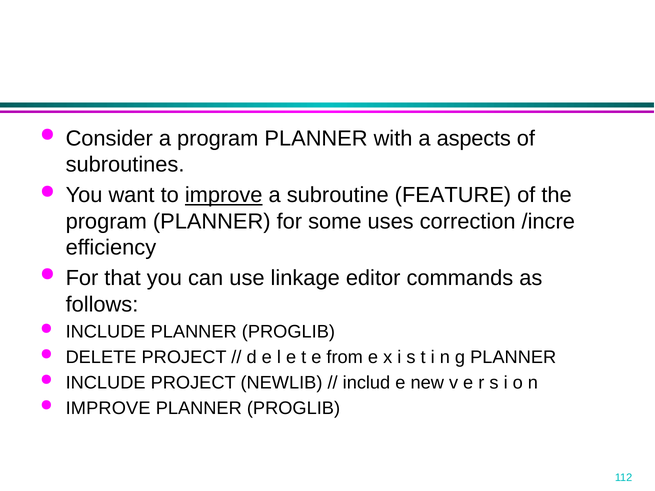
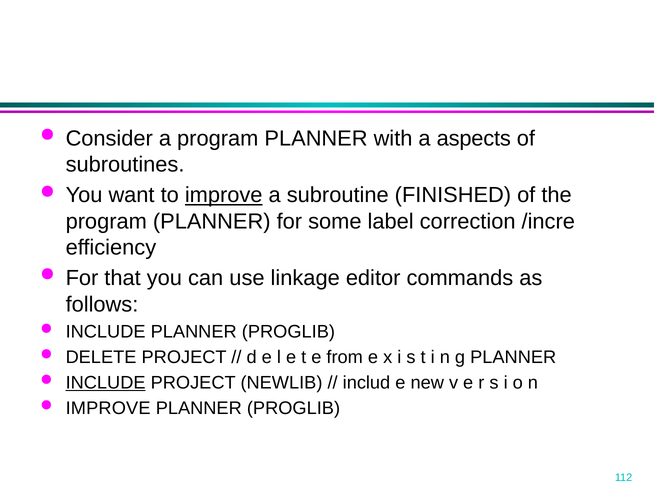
FEATURE: FEATURE -> FINISHED
uses: uses -> label
INCLUDE at (106, 383) underline: none -> present
